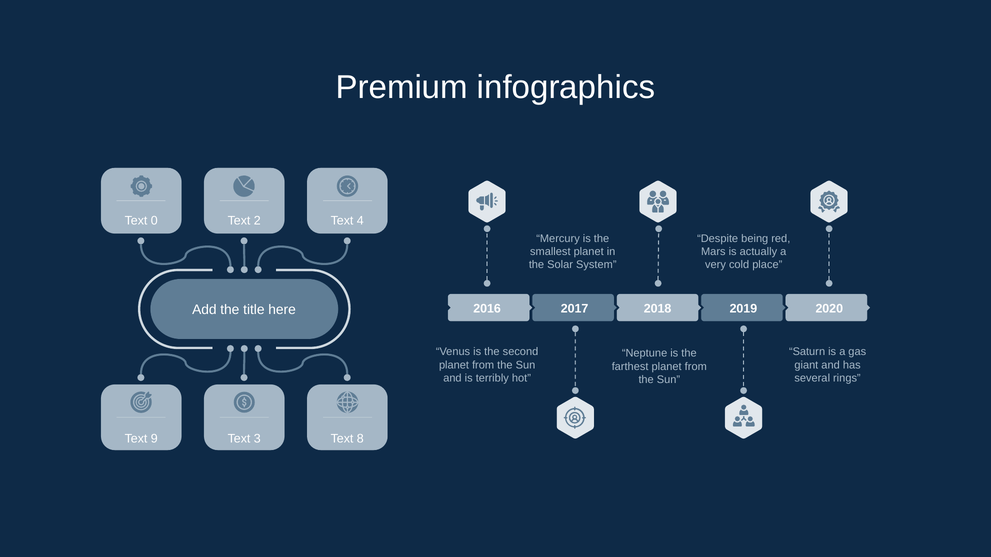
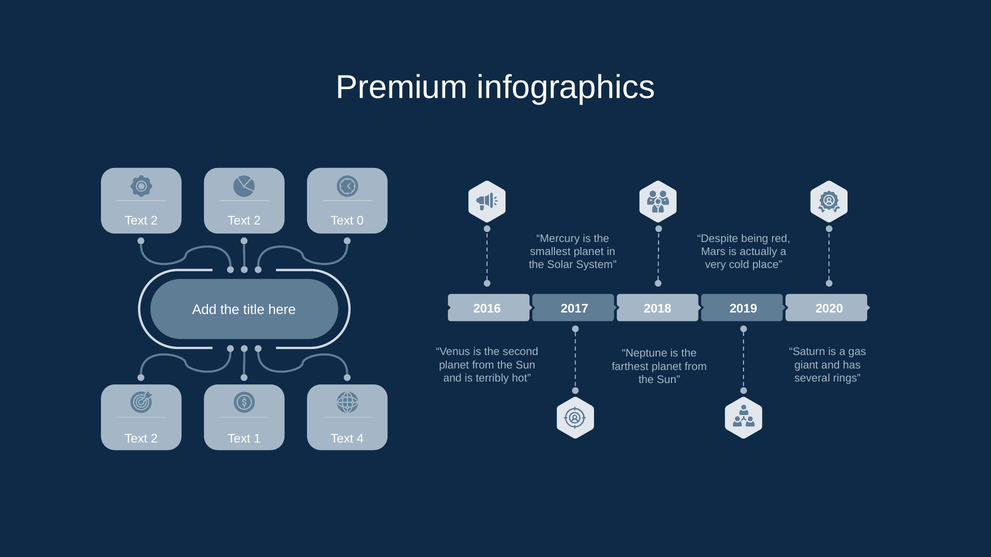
0 at (154, 221): 0 -> 2
4: 4 -> 0
9 at (154, 439): 9 -> 2
3: 3 -> 1
8: 8 -> 4
